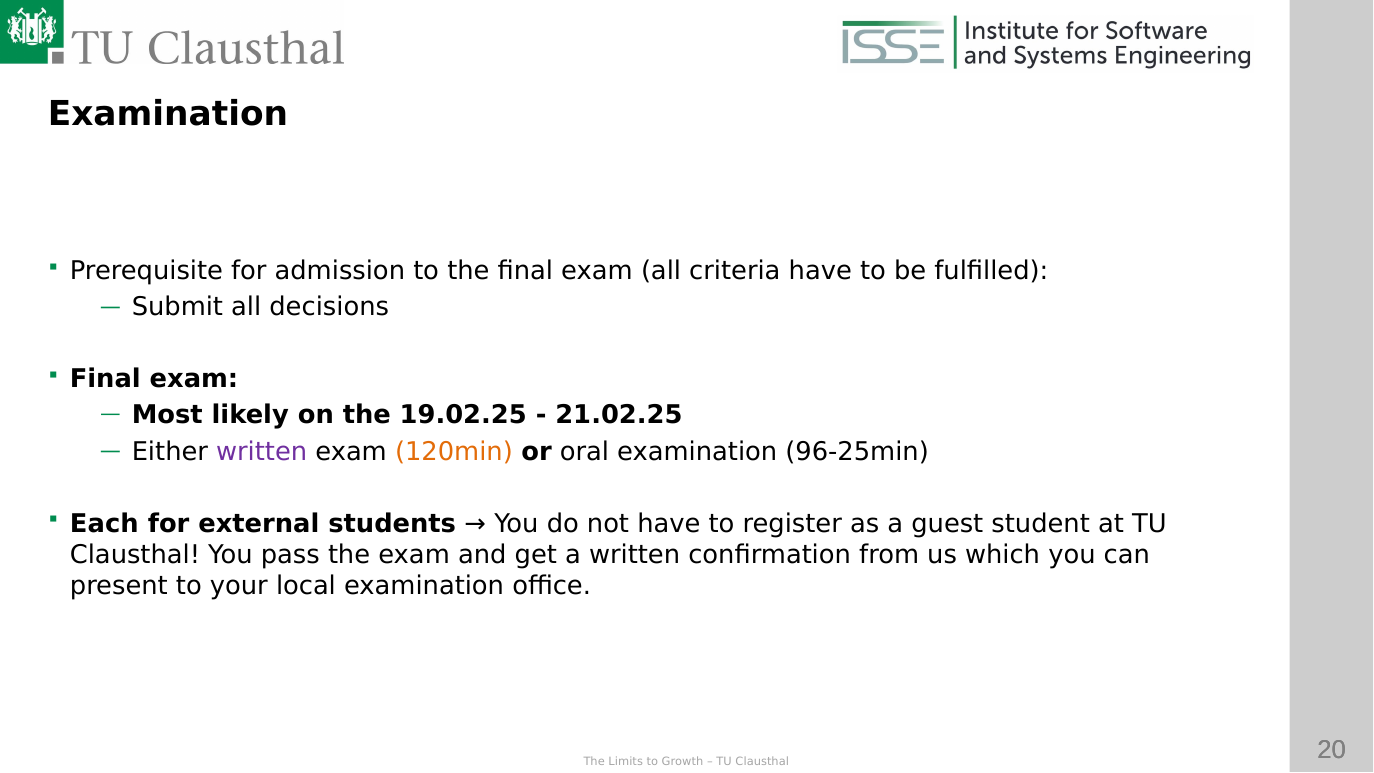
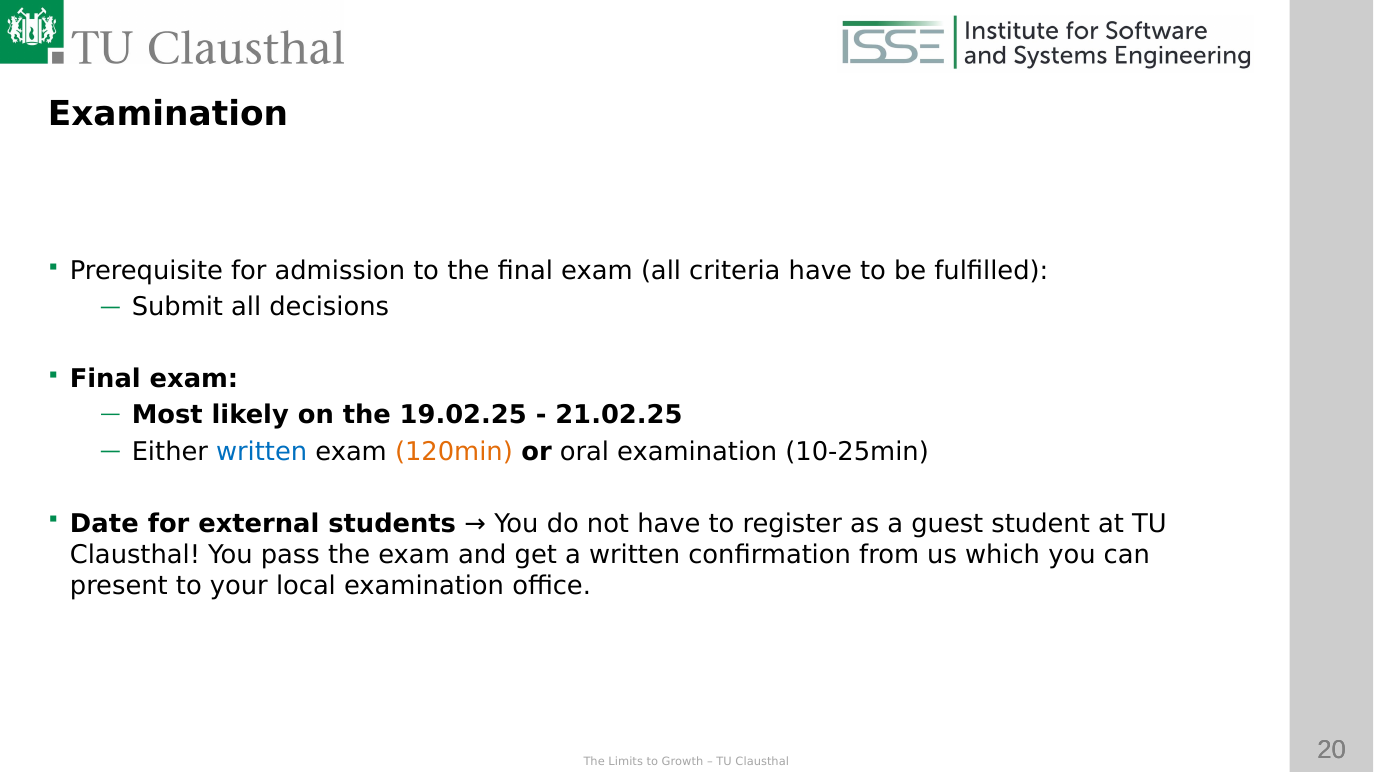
written at (262, 451) colour: purple -> blue
96-25min: 96-25min -> 10-25min
Each: Each -> Date
